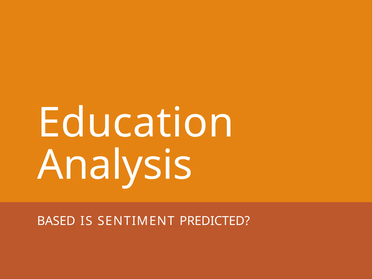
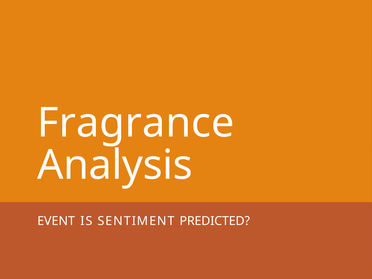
Education: Education -> Fragrance
BASED: BASED -> EVENT
